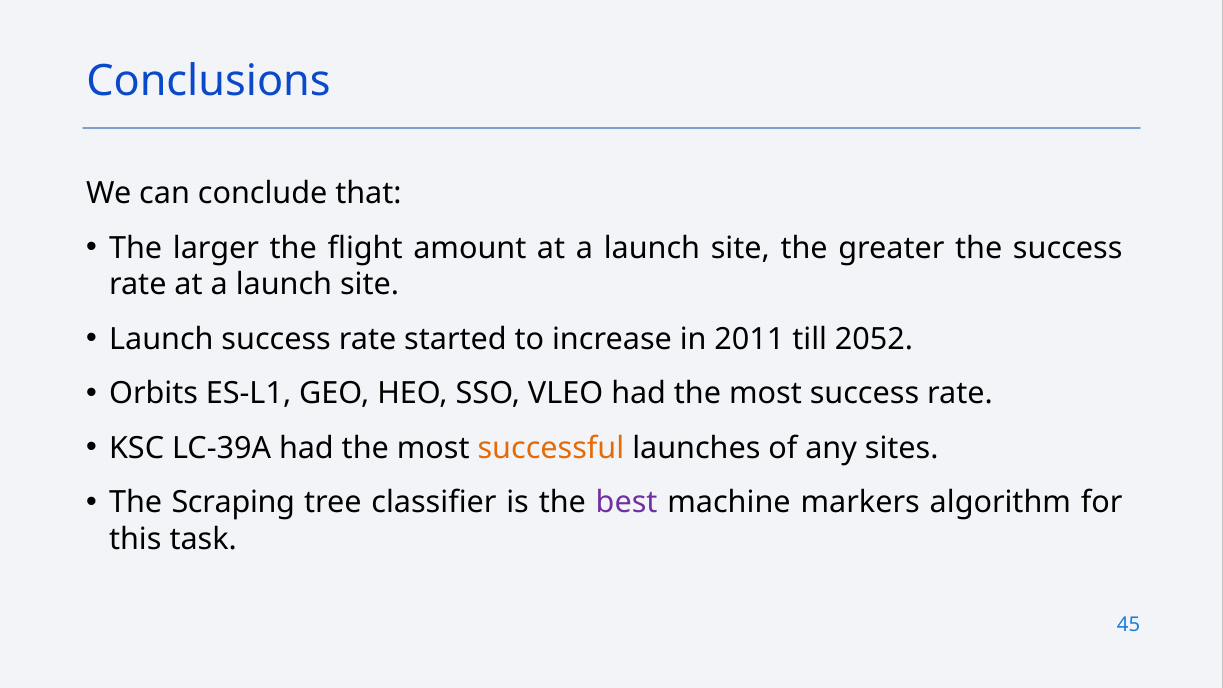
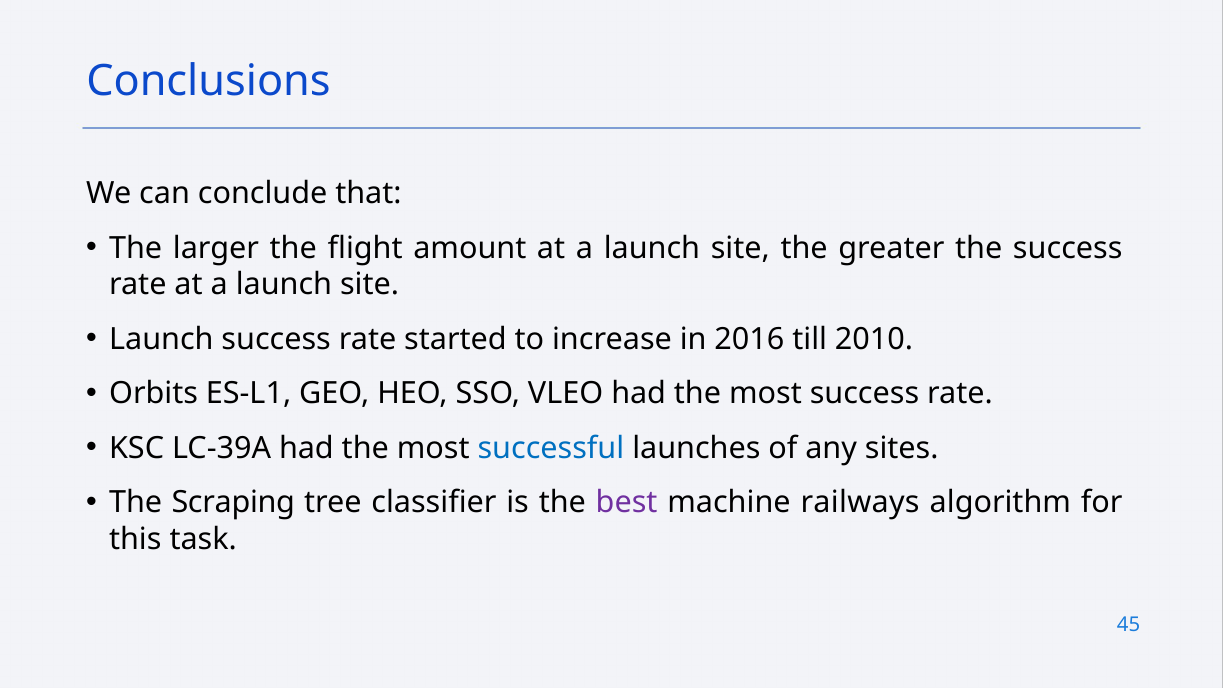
2011: 2011 -> 2016
2052: 2052 -> 2010
successful colour: orange -> blue
markers: markers -> railways
